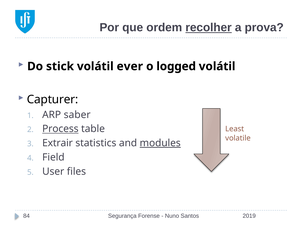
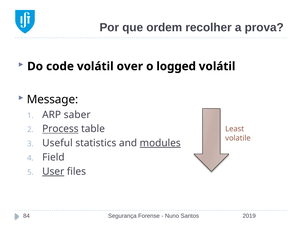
recolher underline: present -> none
stick: stick -> code
ever: ever -> over
Capturer: Capturer -> Message
Extrair: Extrair -> Useful
User underline: none -> present
